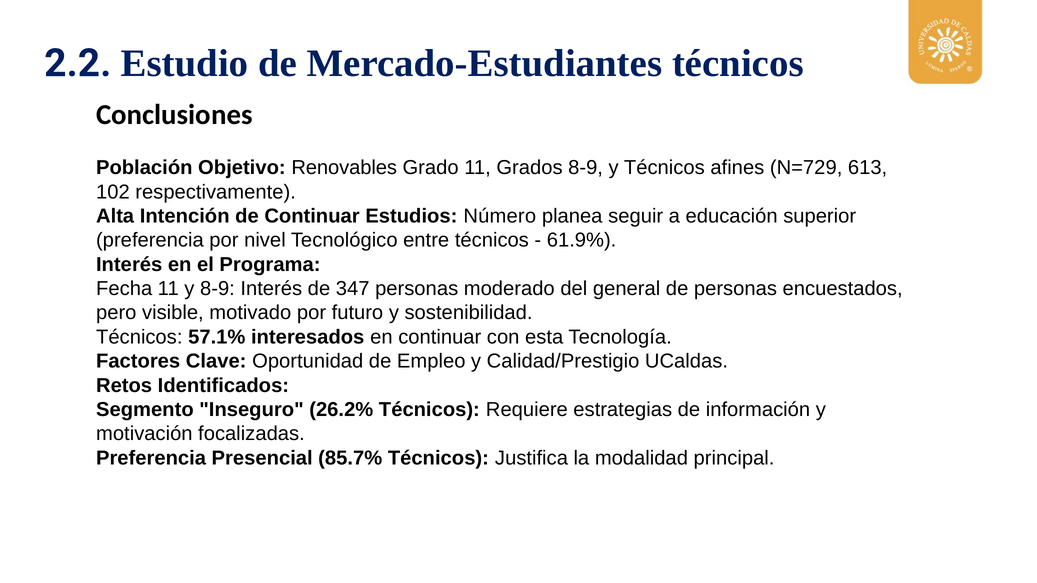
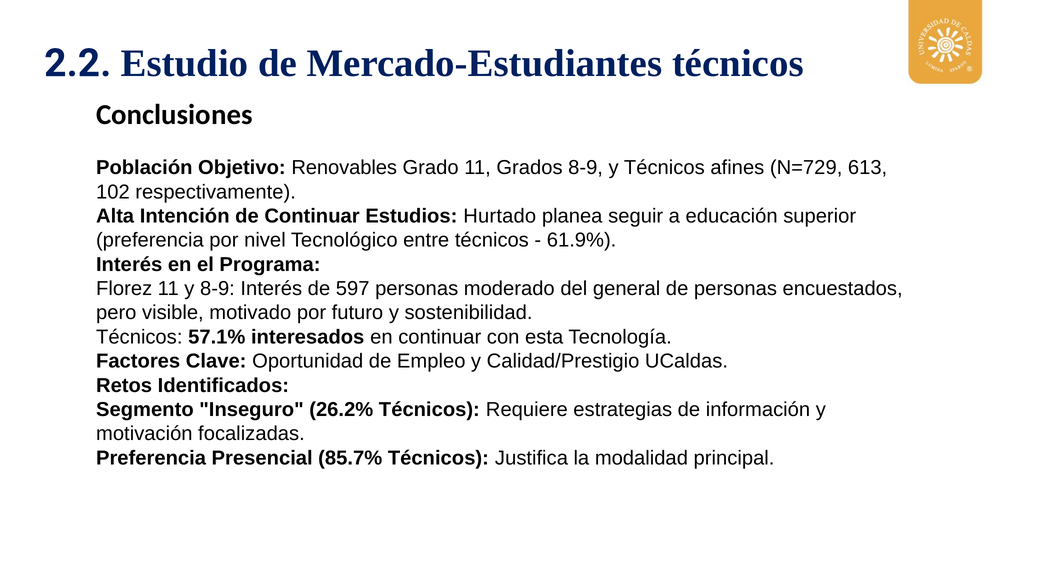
Número: Número -> Hurtado
Fecha: Fecha -> Florez
347: 347 -> 597
